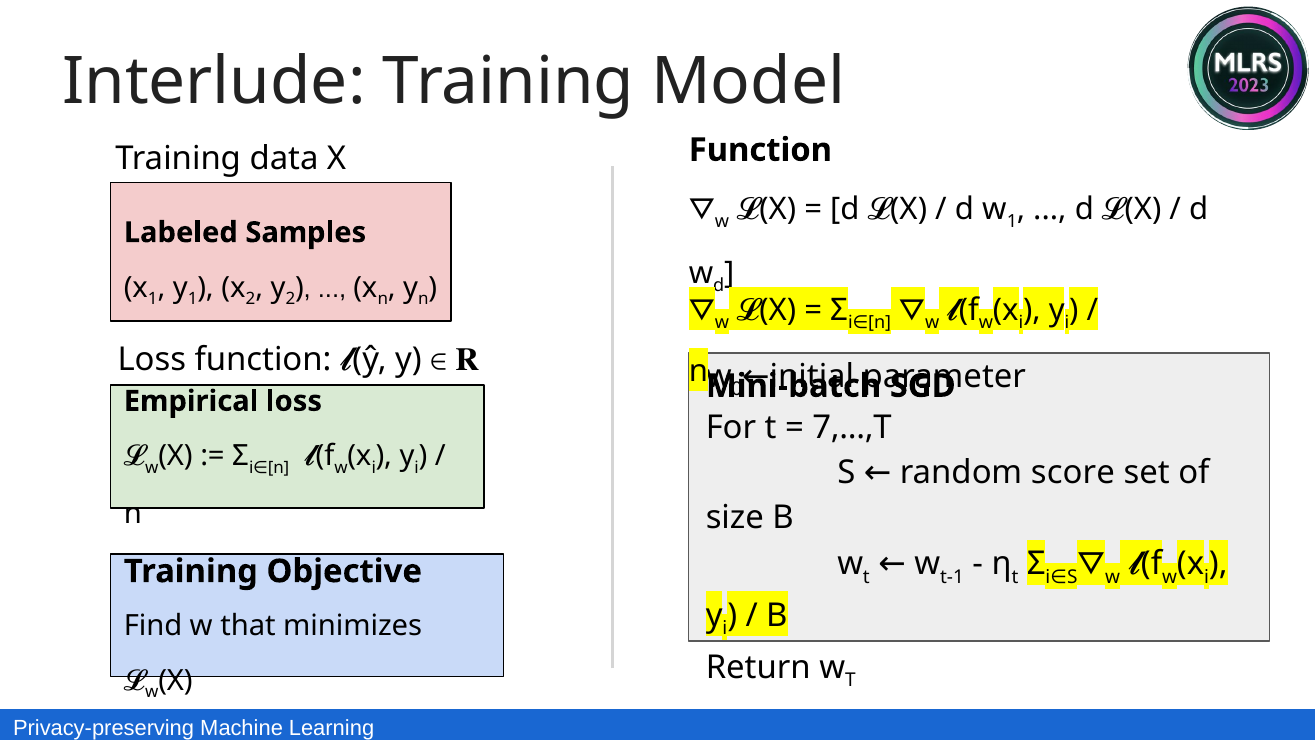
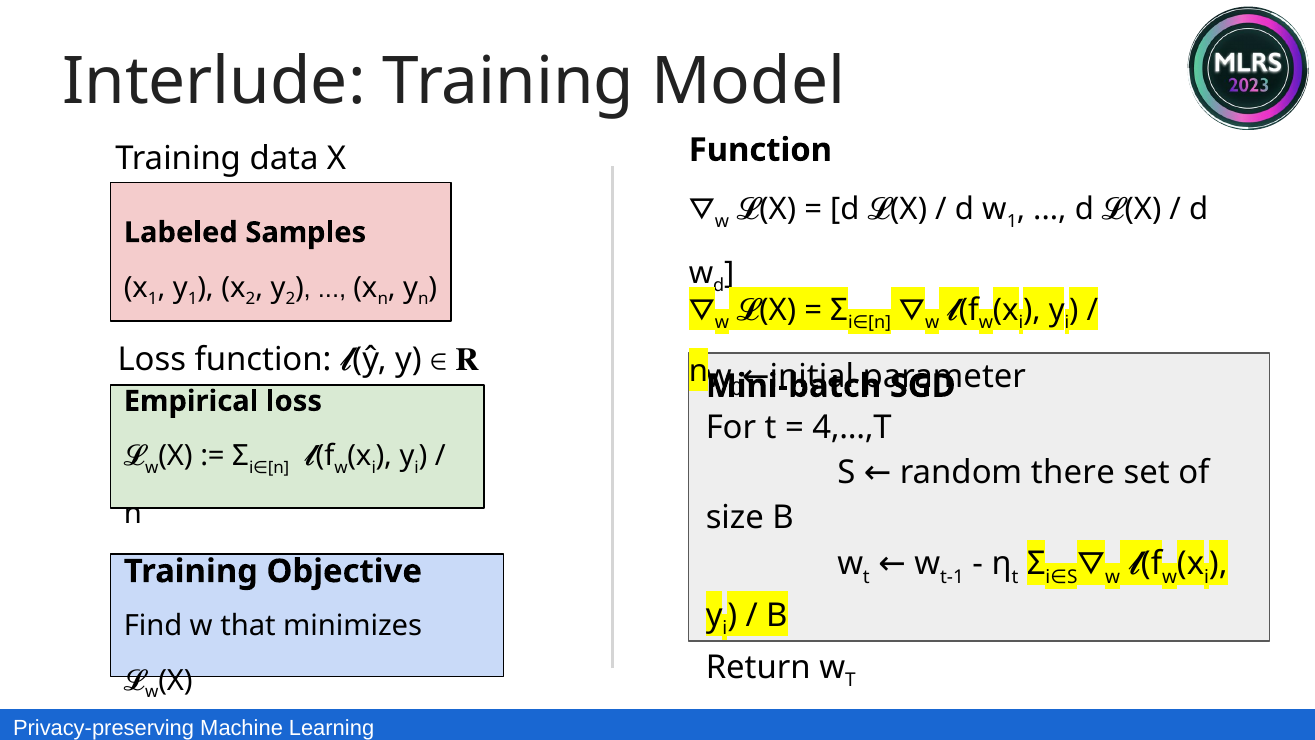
7,...,T: 7,...,T -> 4,...,T
score: score -> there
